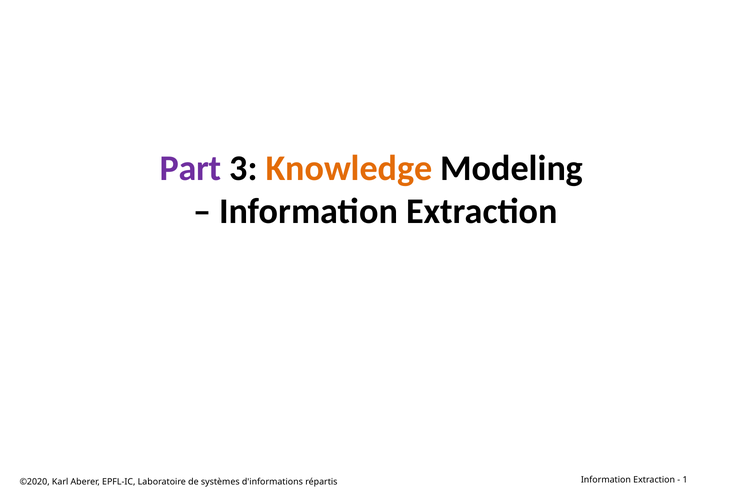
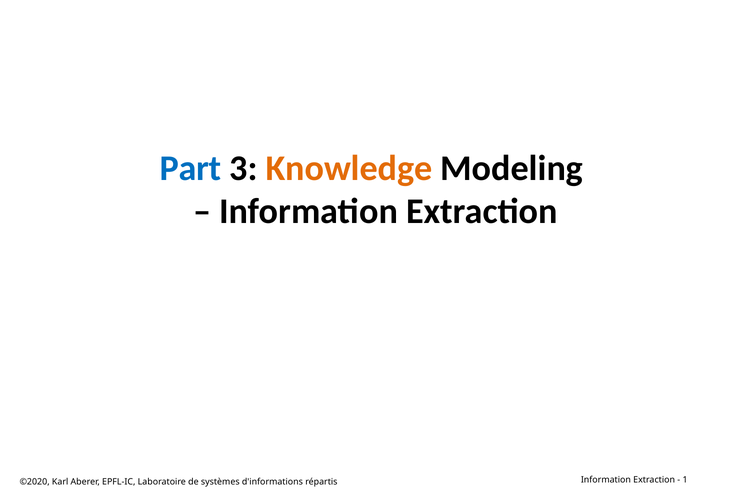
Part colour: purple -> blue
